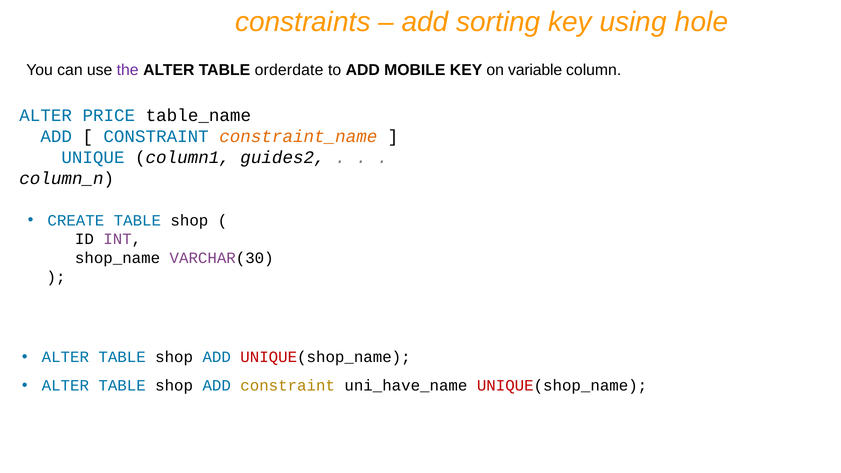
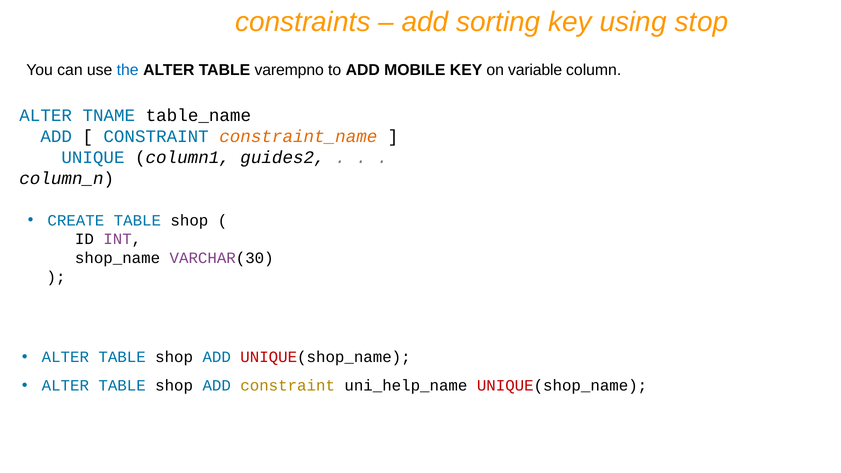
hole: hole -> stop
the colour: purple -> blue
orderdate: orderdate -> varempno
PRICE: PRICE -> TNAME
uni_have_name: uni_have_name -> uni_help_name
